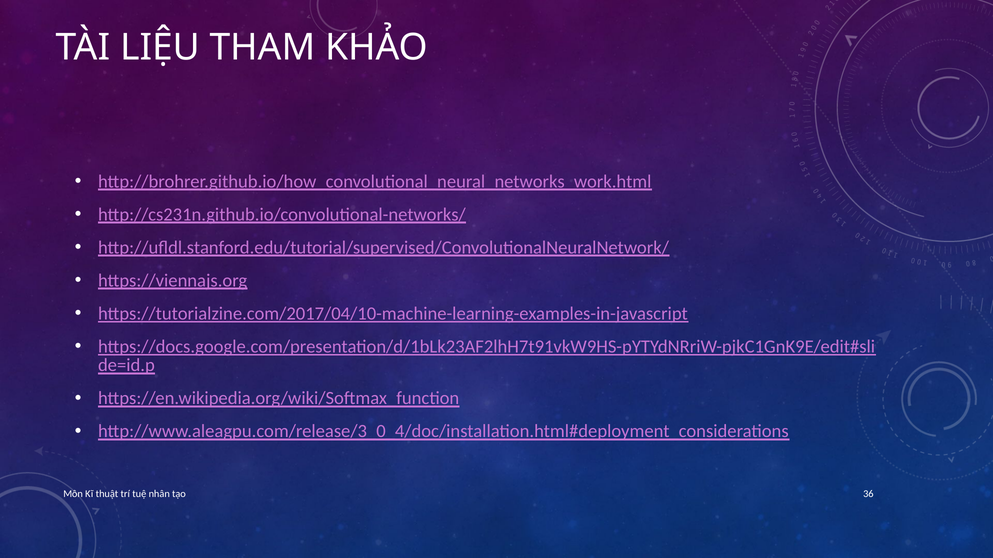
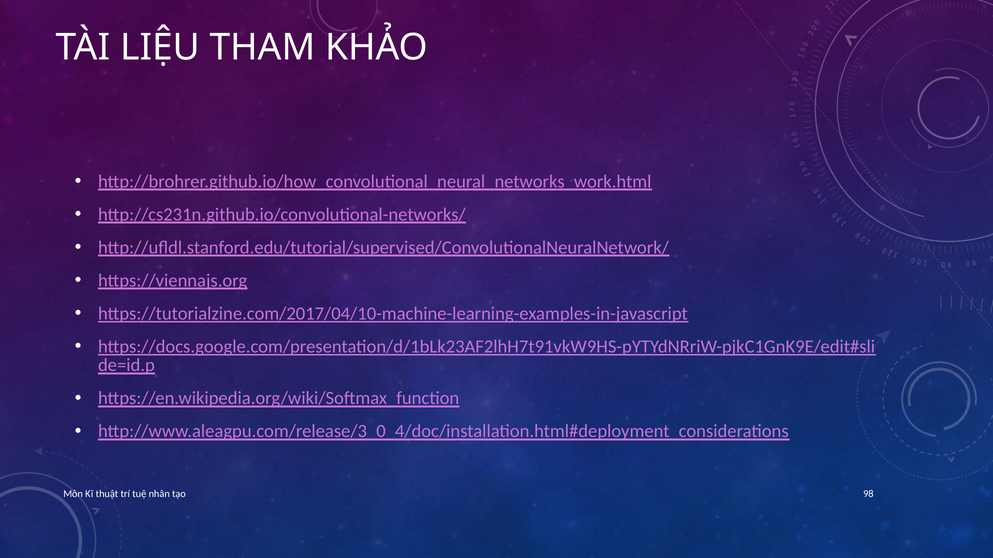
36: 36 -> 98
